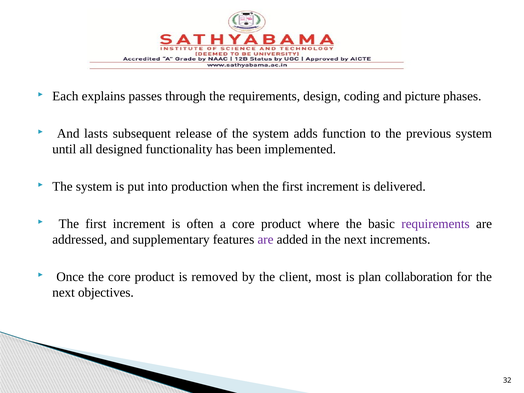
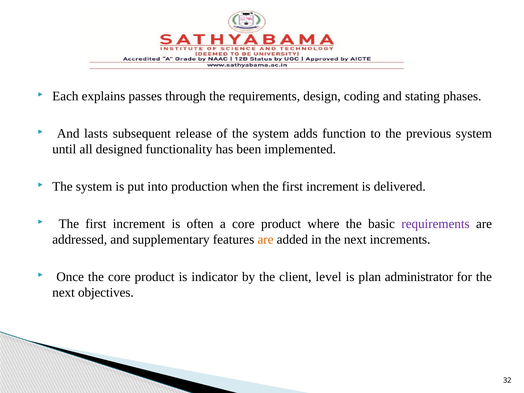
picture: picture -> stating
are at (266, 239) colour: purple -> orange
removed: removed -> indicator
most: most -> level
collaboration: collaboration -> administrator
